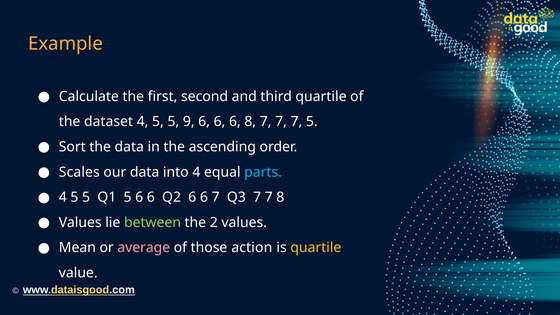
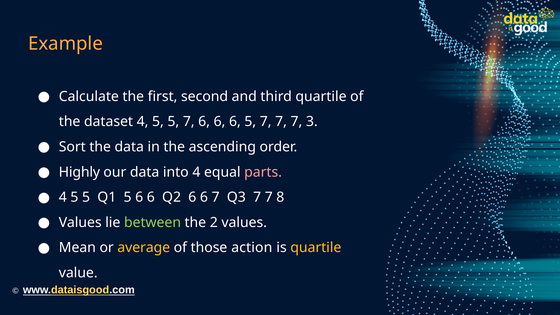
5 5 9: 9 -> 7
6 8: 8 -> 5
7 5: 5 -> 3
Scales: Scales -> Highly
parts colour: light blue -> pink
average colour: pink -> yellow
